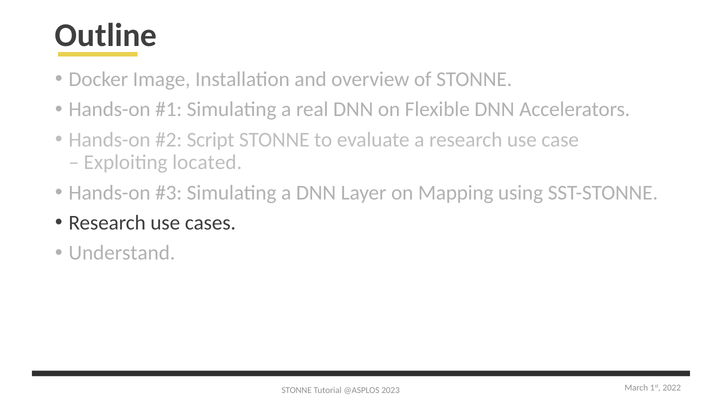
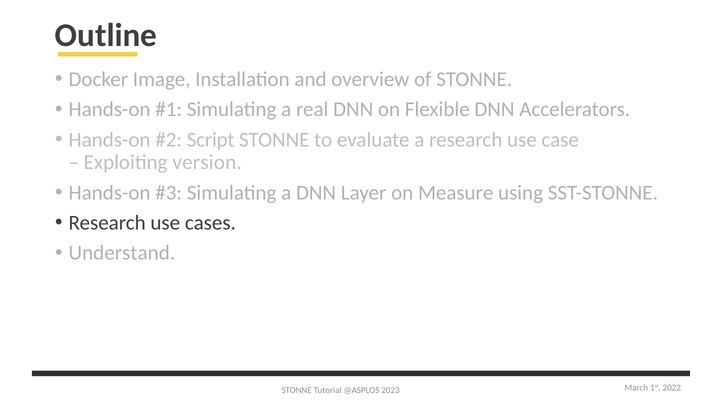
located: located -> version
Mapping: Mapping -> Measure
